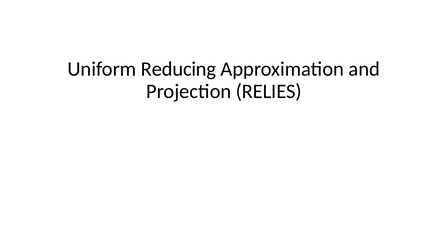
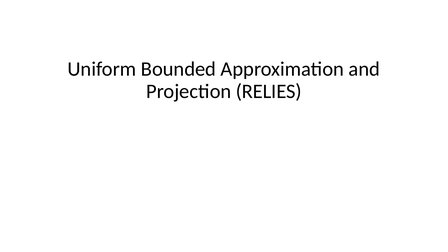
Reducing: Reducing -> Bounded
